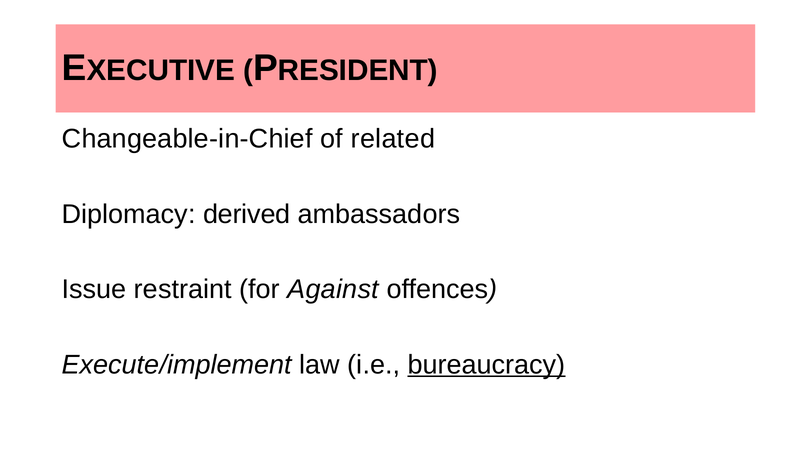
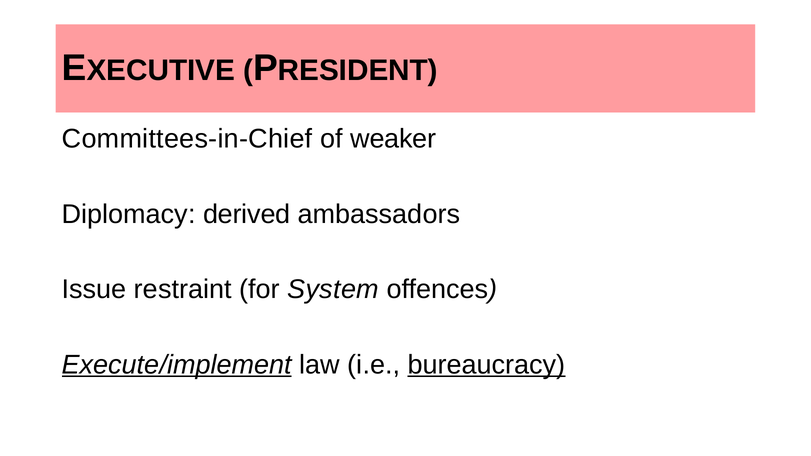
Changeable-in-Chief: Changeable-in-Chief -> Committees-in-Chief
related: related -> weaker
Against: Against -> System
Execute/implement underline: none -> present
